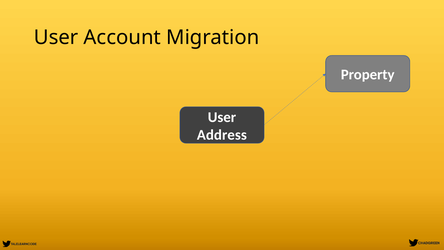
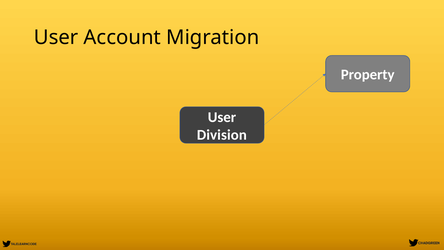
Address: Address -> Division
